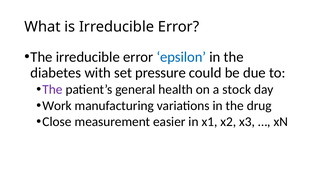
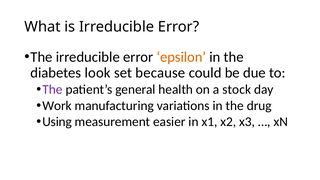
epsilon colour: blue -> orange
with: with -> look
pressure: pressure -> because
Close: Close -> Using
